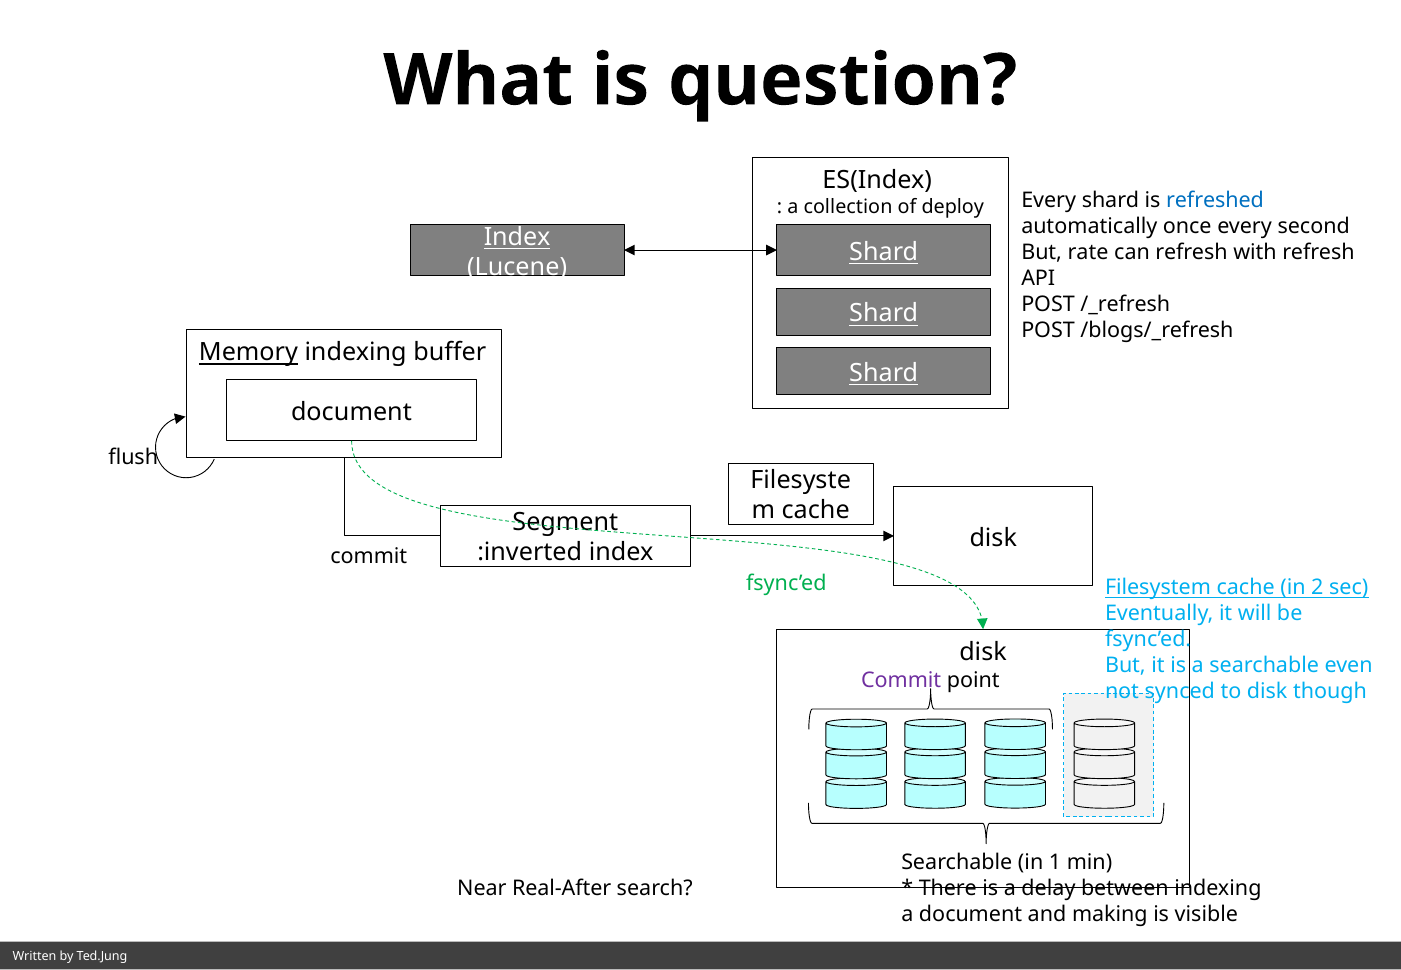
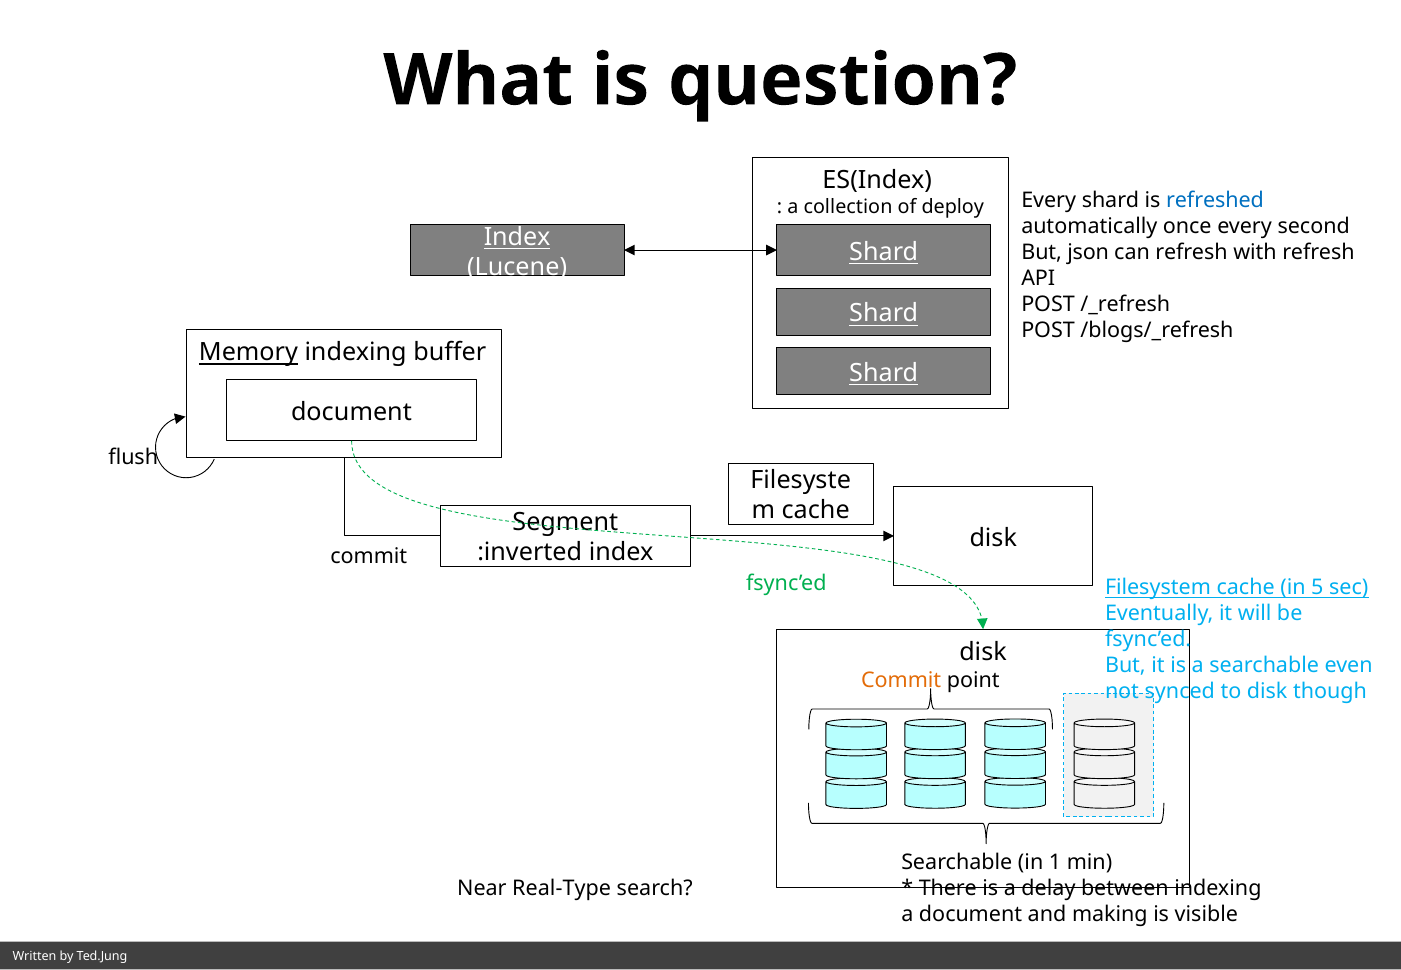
rate: rate -> json
2: 2 -> 5
Commit at (901, 680) colour: purple -> orange
Real-After: Real-After -> Real-Type
